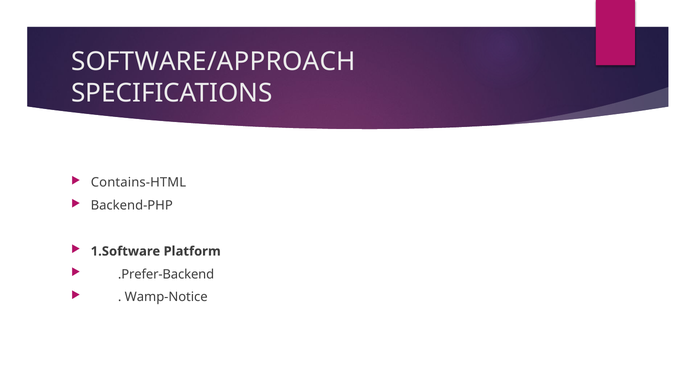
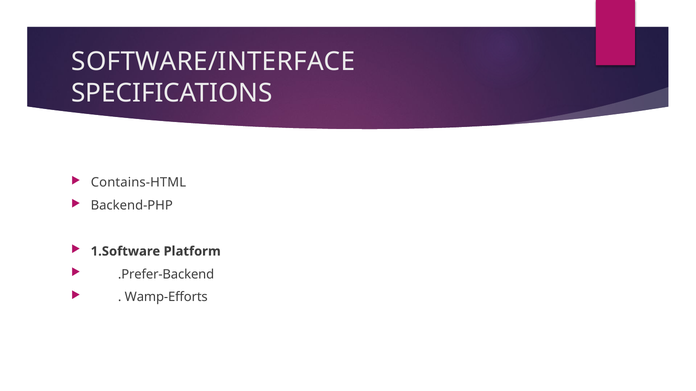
SOFTWARE/APPROACH: SOFTWARE/APPROACH -> SOFTWARE/INTERFACE
Wamp-Notice: Wamp-Notice -> Wamp-Efforts
